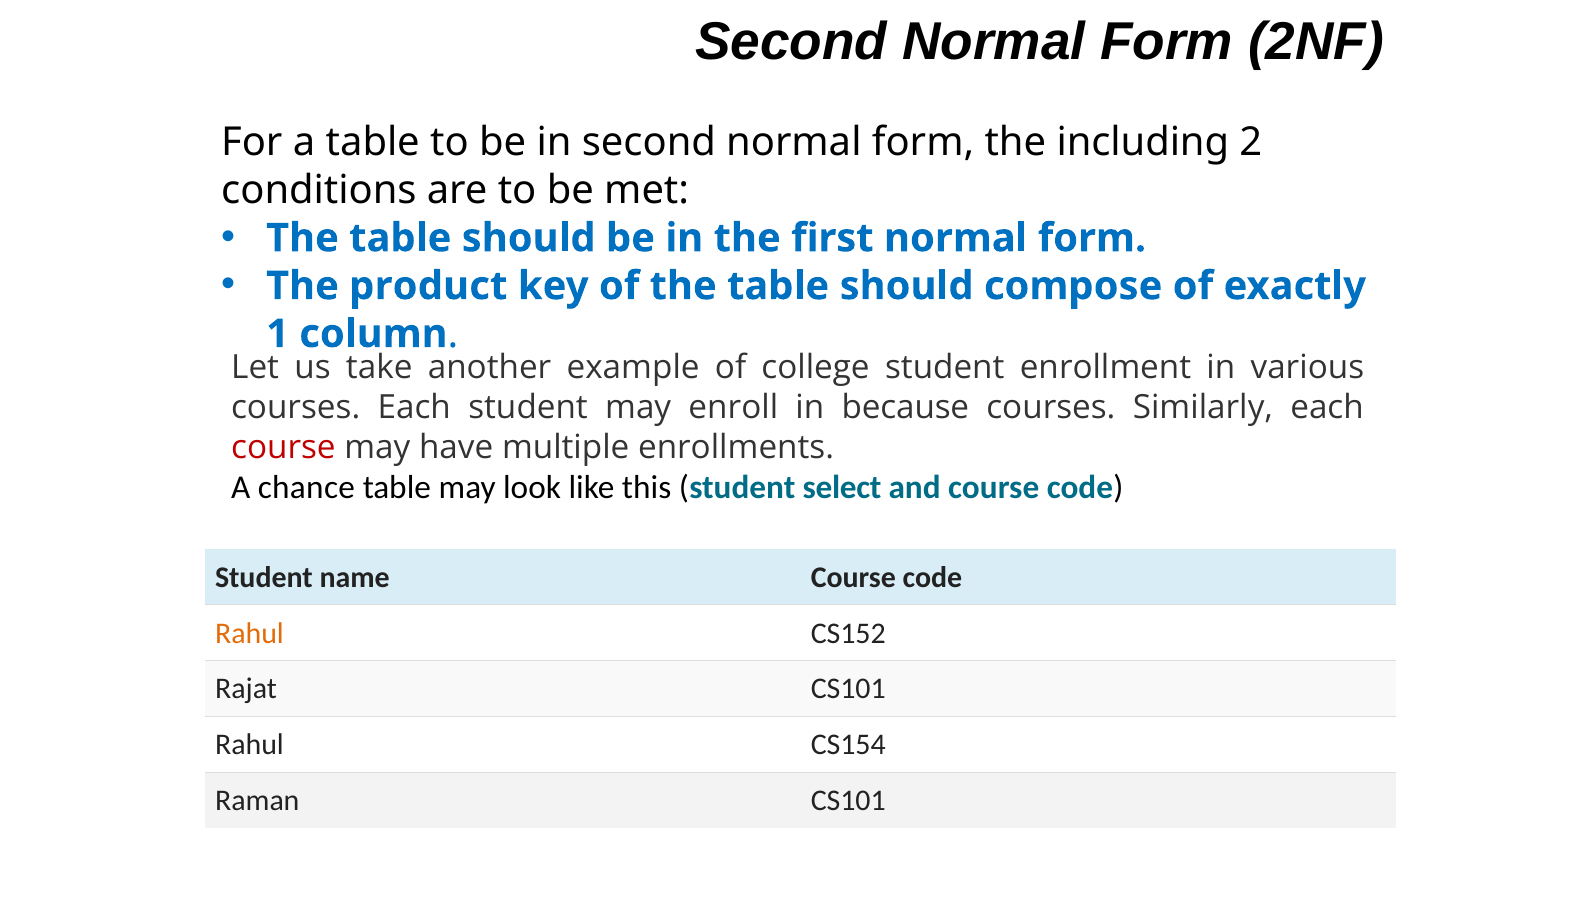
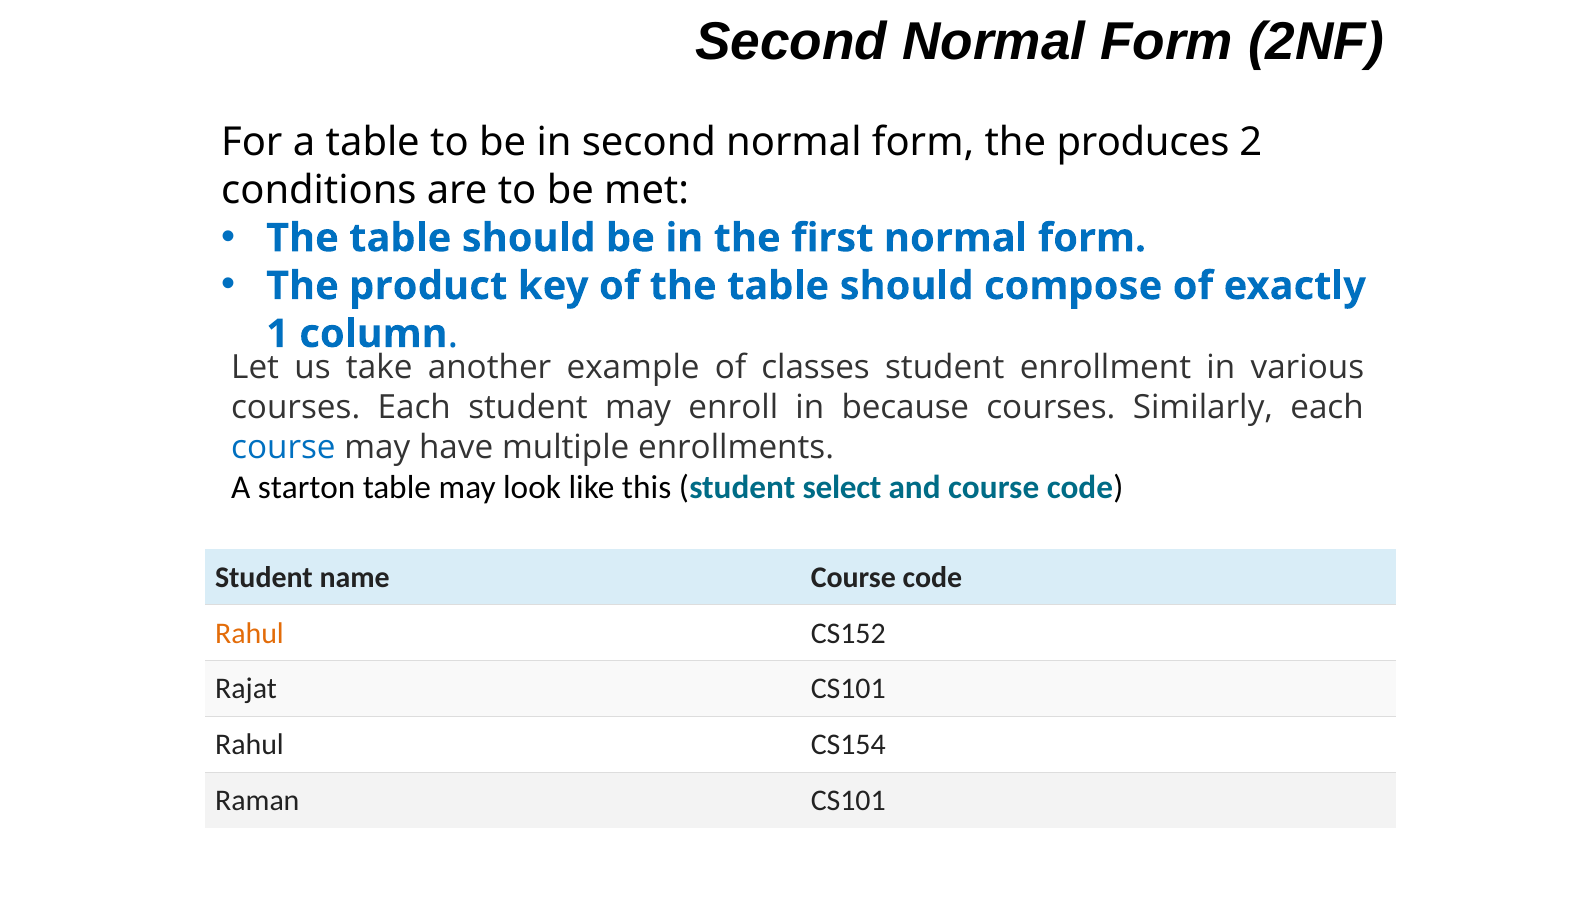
including: including -> produces
college: college -> classes
course at (283, 447) colour: red -> blue
chance: chance -> starton
